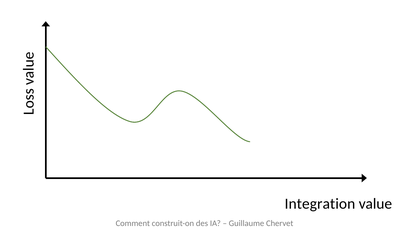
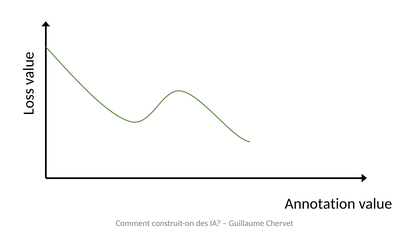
Integration: Integration -> Annotation
